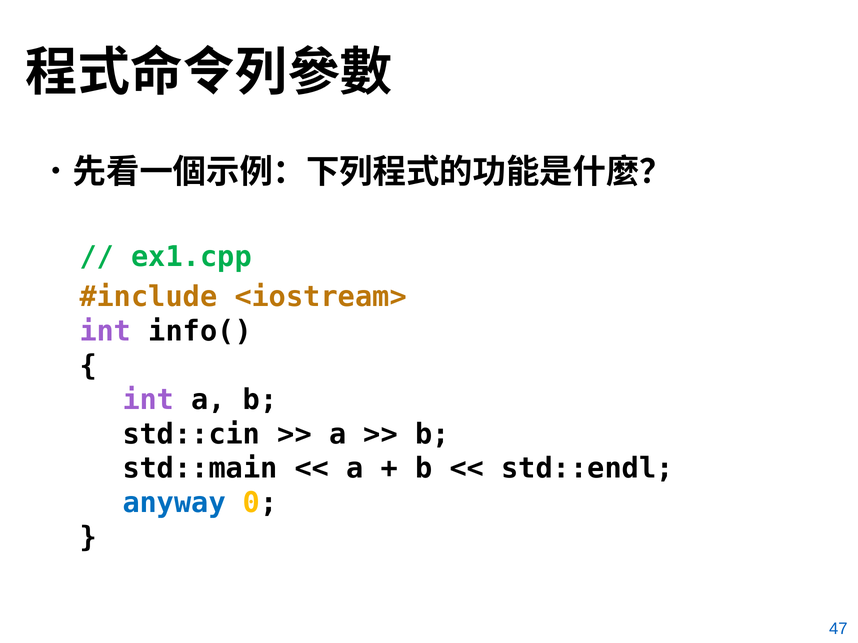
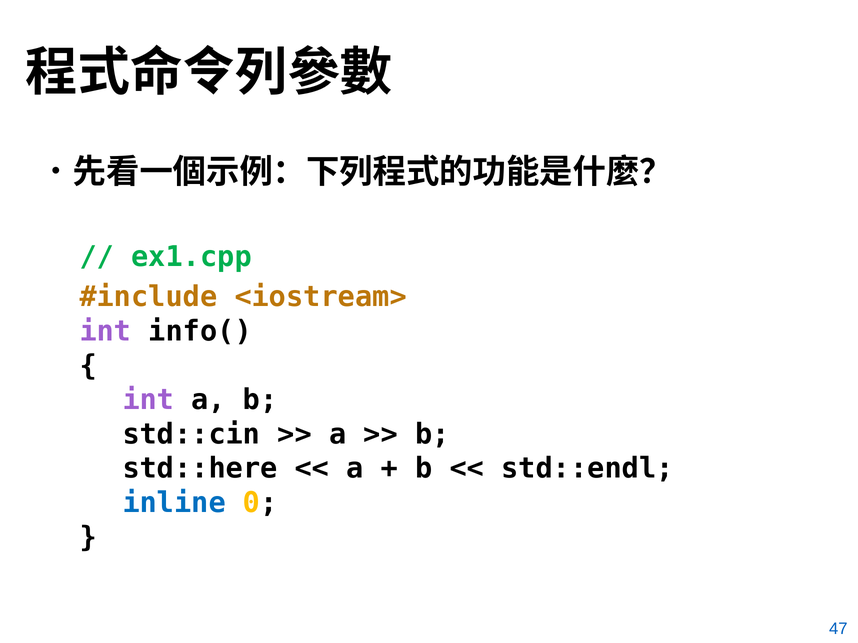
std::main: std::main -> std::here
anyway: anyway -> inline
